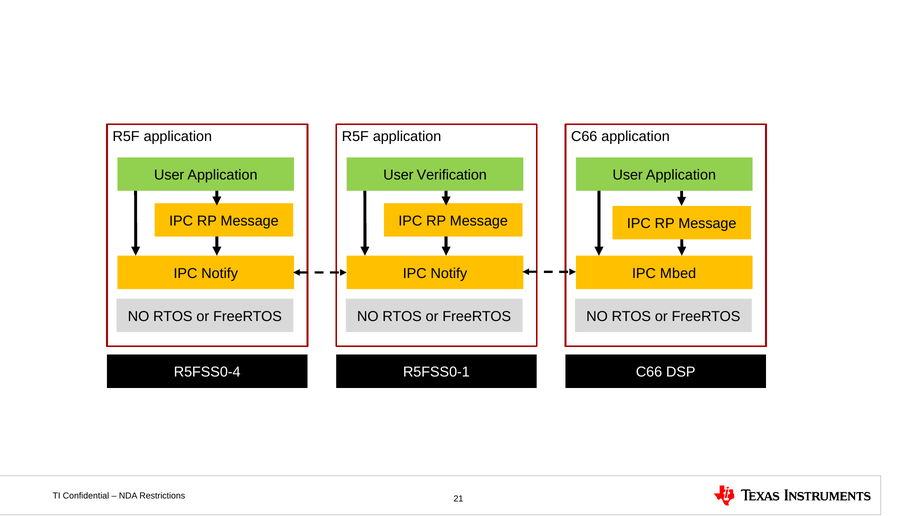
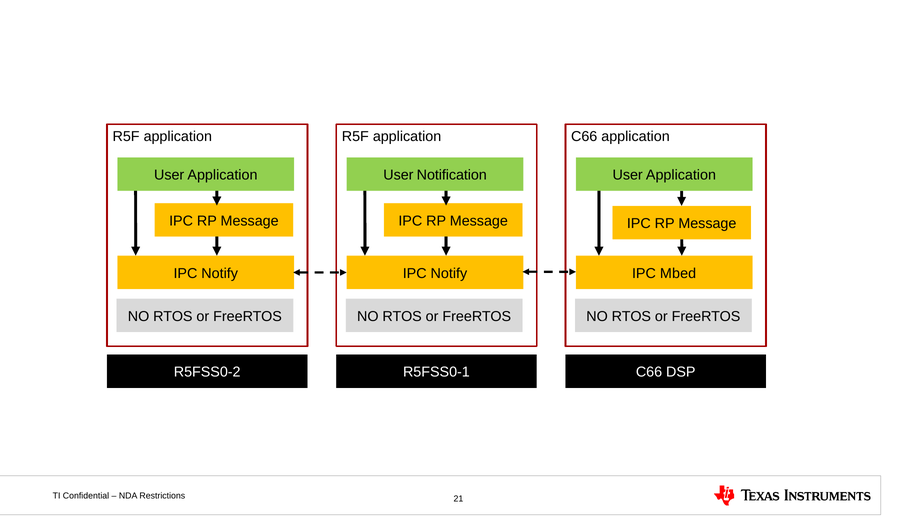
Verification: Verification -> Notification
R5FSS0-4: R5FSS0-4 -> R5FSS0-2
